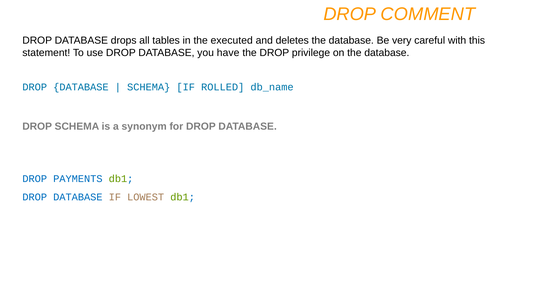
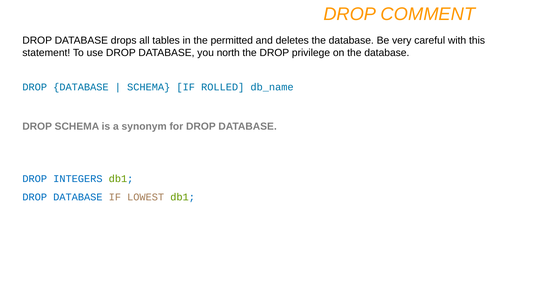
executed: executed -> permitted
have: have -> north
PAYMENTS: PAYMENTS -> INTEGERS
